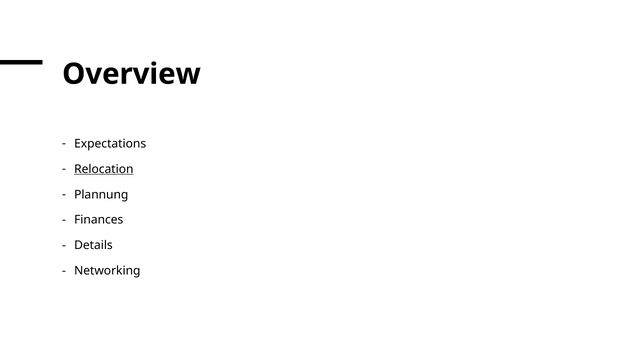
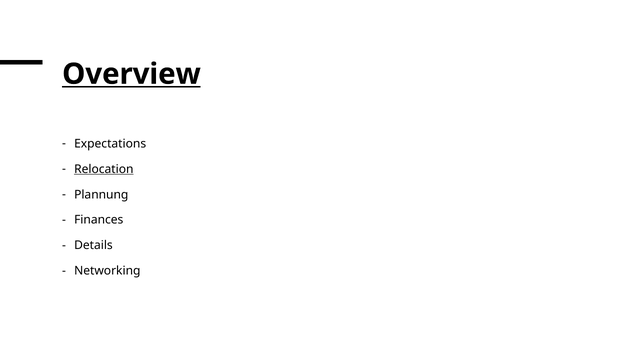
Overview underline: none -> present
